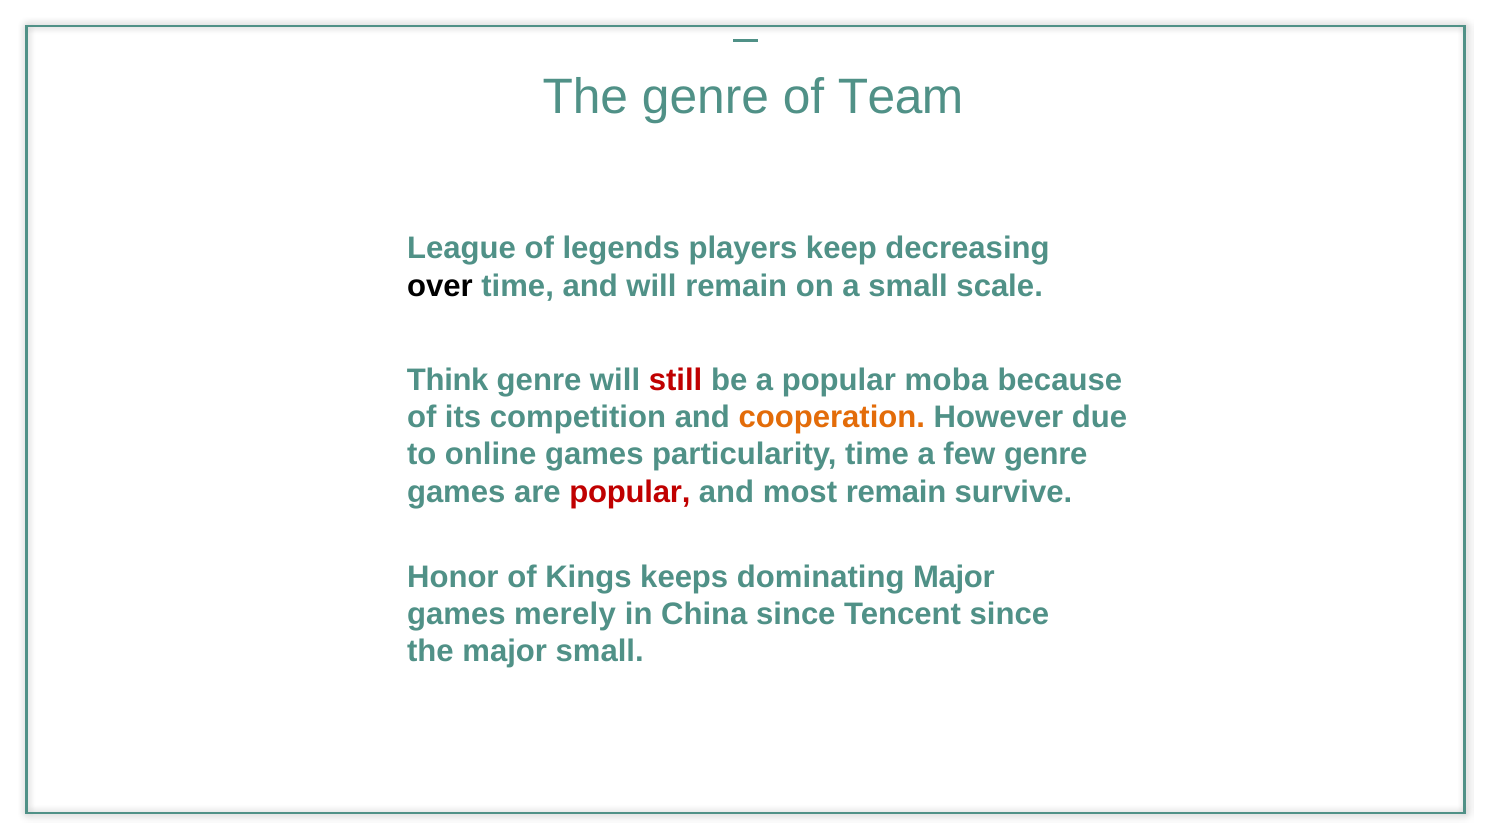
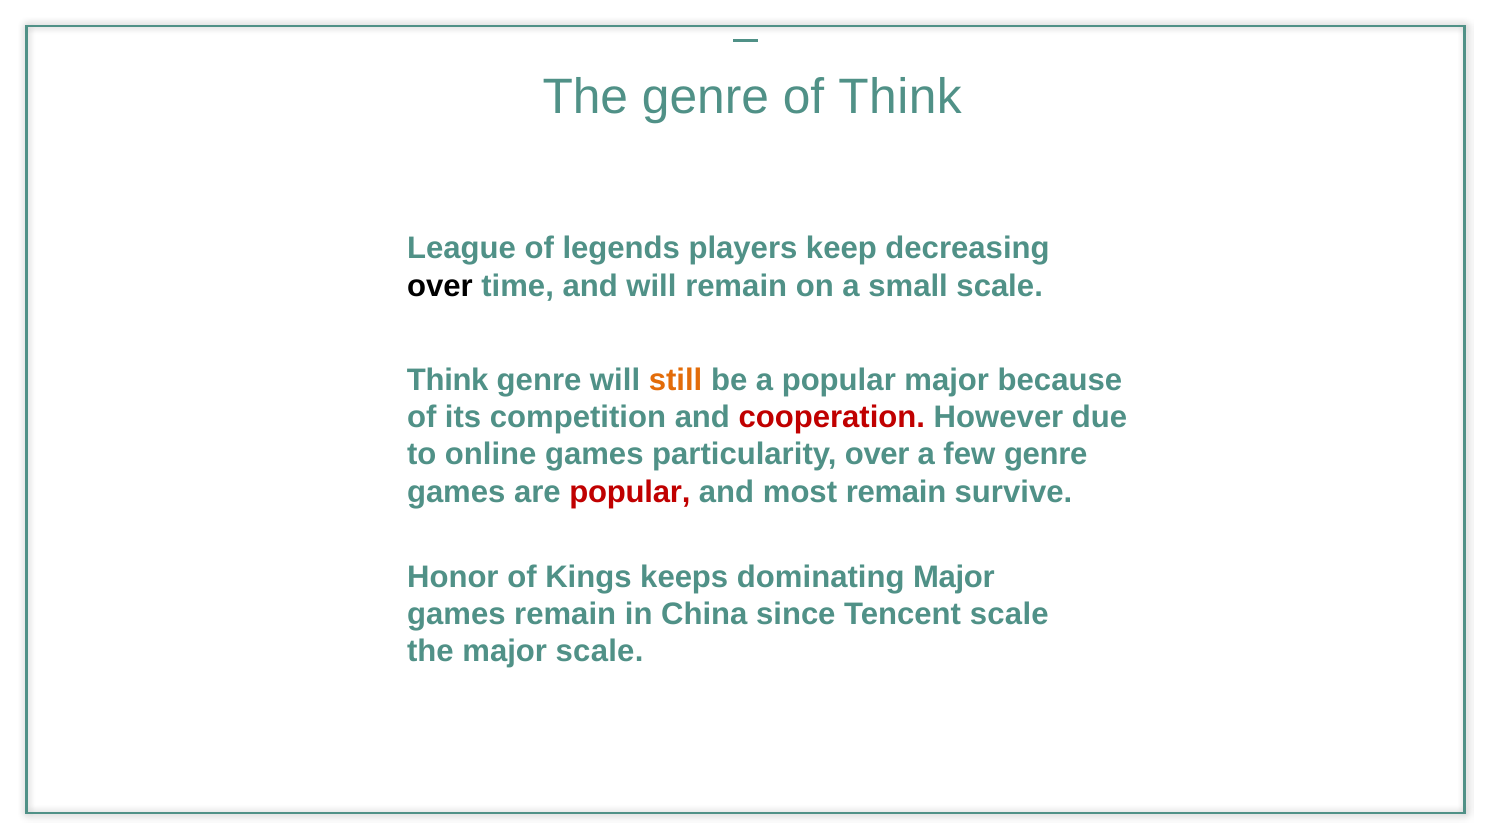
of Team: Team -> Think
still colour: red -> orange
popular moba: moba -> major
cooperation colour: orange -> red
particularity time: time -> over
games merely: merely -> remain
Tencent since: since -> scale
major small: small -> scale
